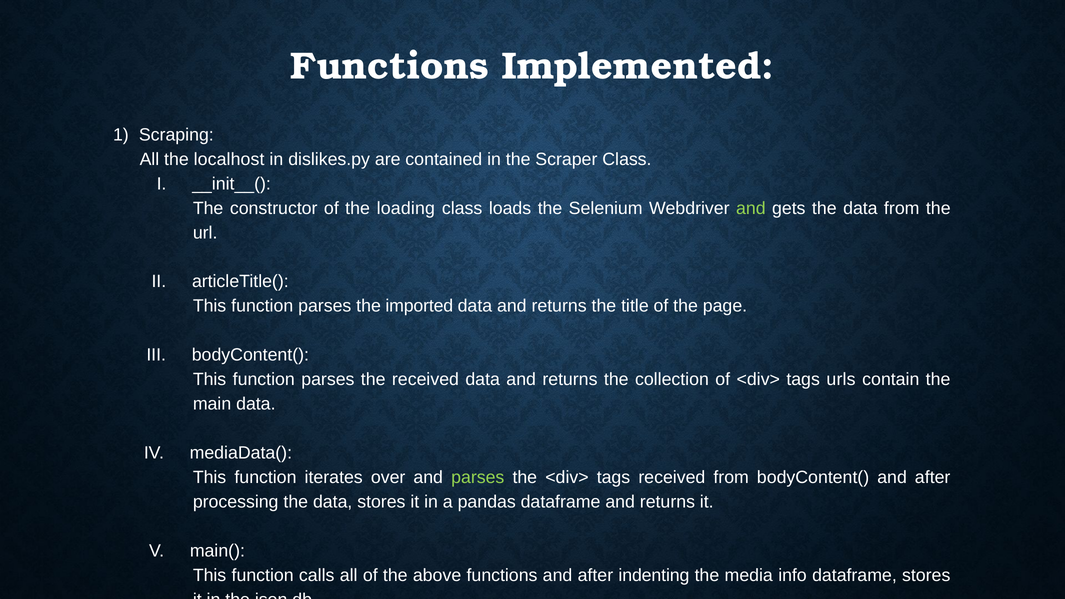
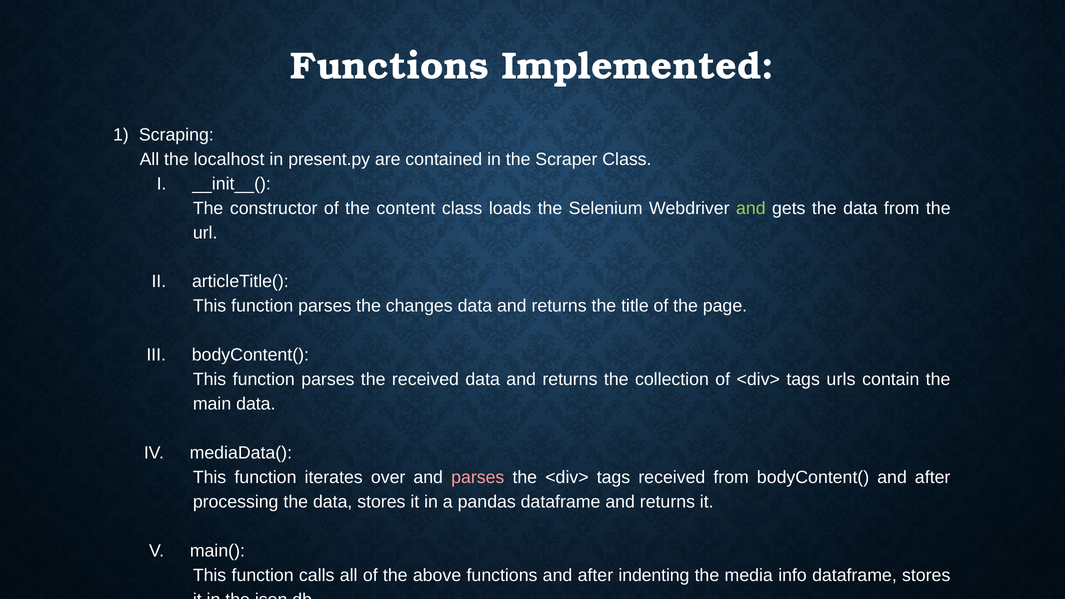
dislikes.py: dislikes.py -> present.py
loading: loading -> content
imported: imported -> changes
parses at (478, 478) colour: light green -> pink
